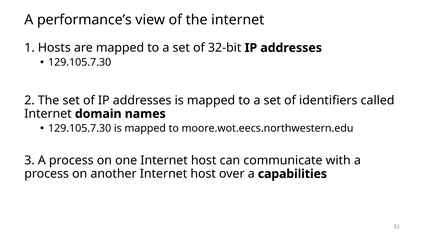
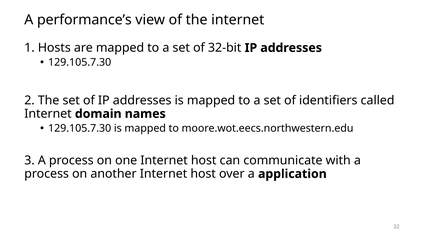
capabilities: capabilities -> application
